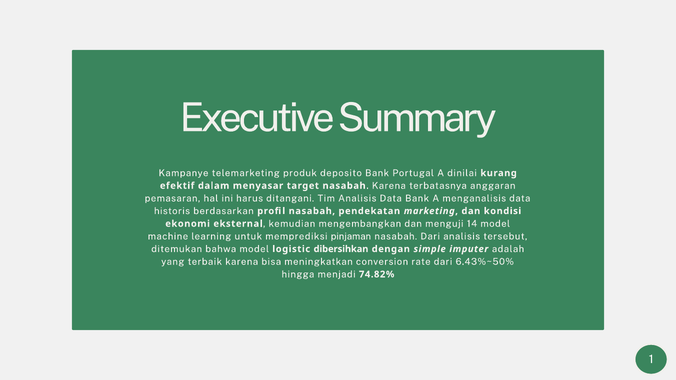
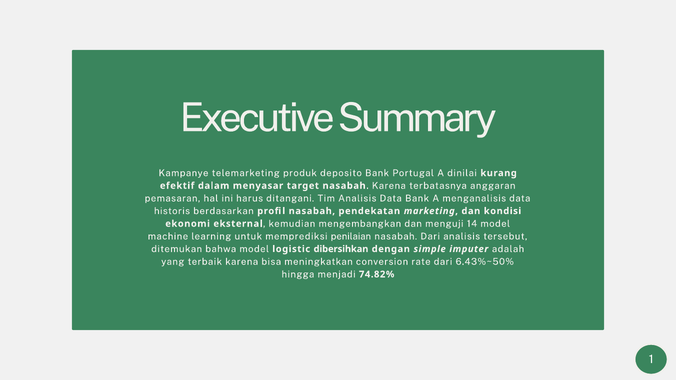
pinjaman: pinjaman -> penilaian
